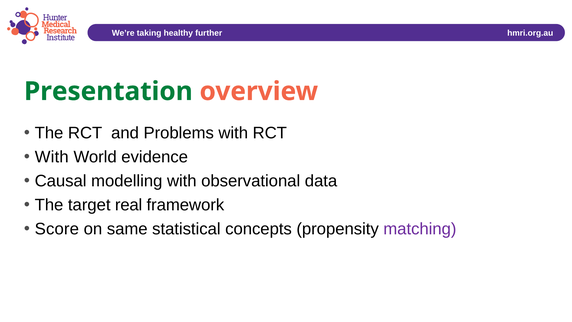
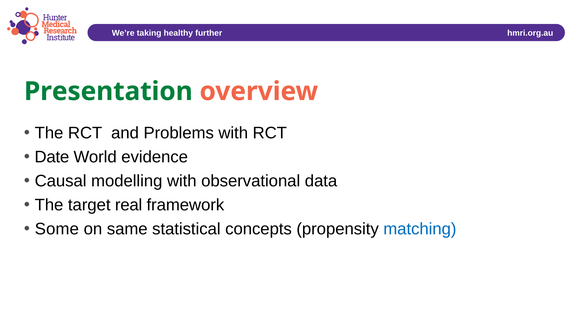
With at (52, 157): With -> Date
Score: Score -> Some
matching colour: purple -> blue
